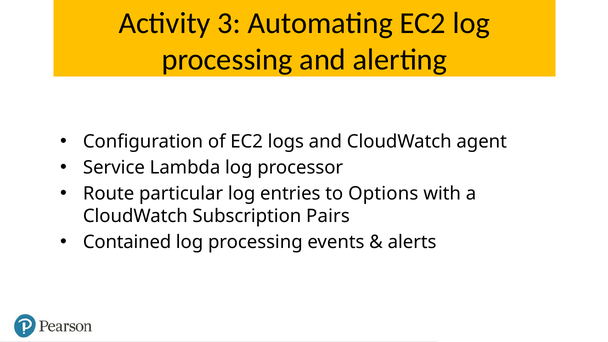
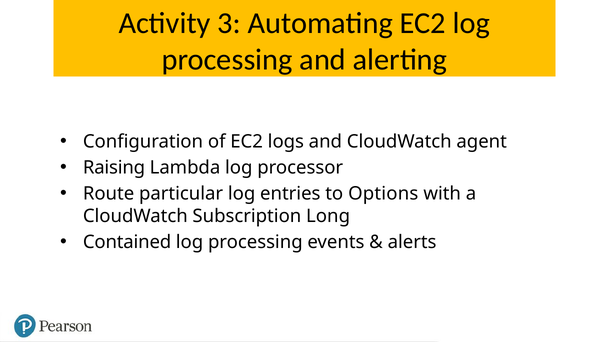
Service: Service -> Raising
Pairs: Pairs -> Long
